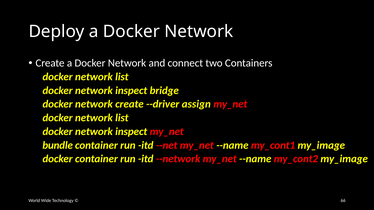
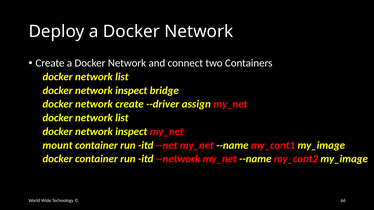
bundle: bundle -> mount
